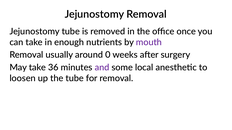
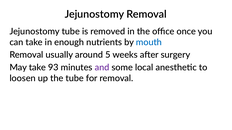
mouth colour: purple -> blue
0: 0 -> 5
36: 36 -> 93
